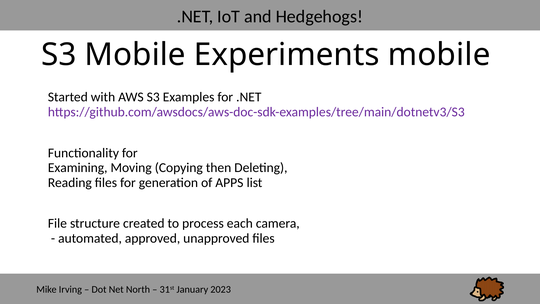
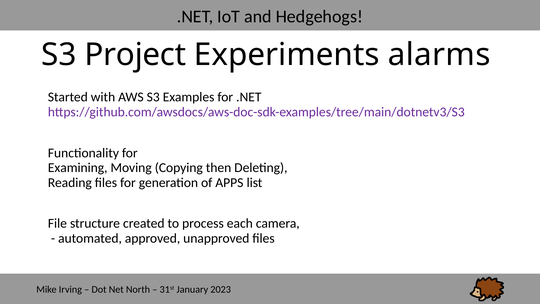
S3 Mobile: Mobile -> Project
Experiments mobile: mobile -> alarms
